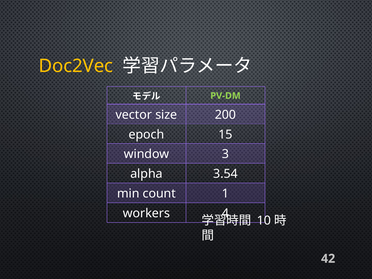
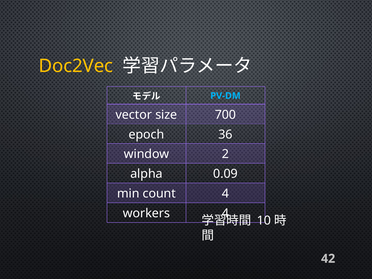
PV-DM colour: light green -> light blue
200: 200 -> 700
15: 15 -> 36
3: 3 -> 2
3.54: 3.54 -> 0.09
count 1: 1 -> 4
